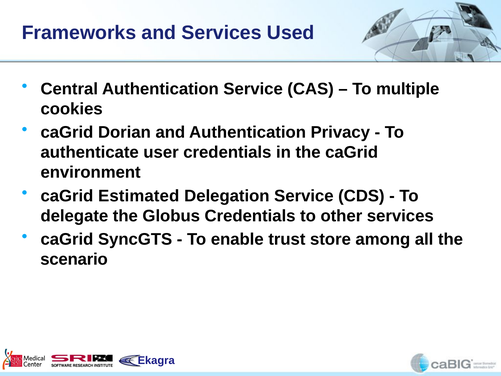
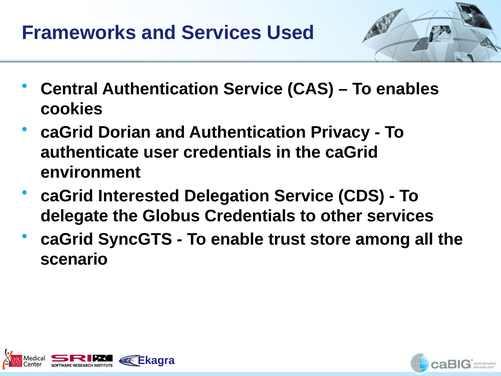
multiple: multiple -> enables
Estimated: Estimated -> Interested
